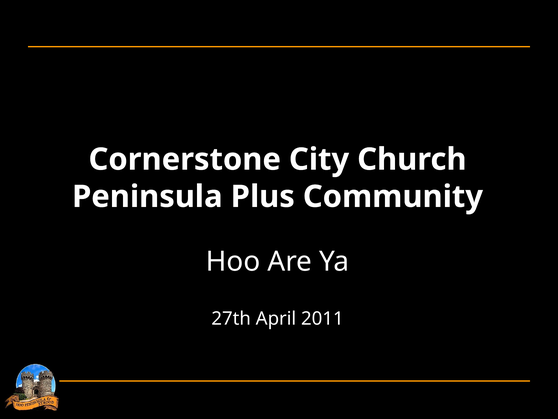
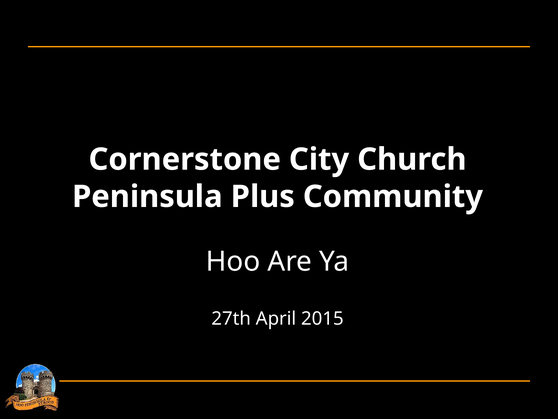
2011: 2011 -> 2015
